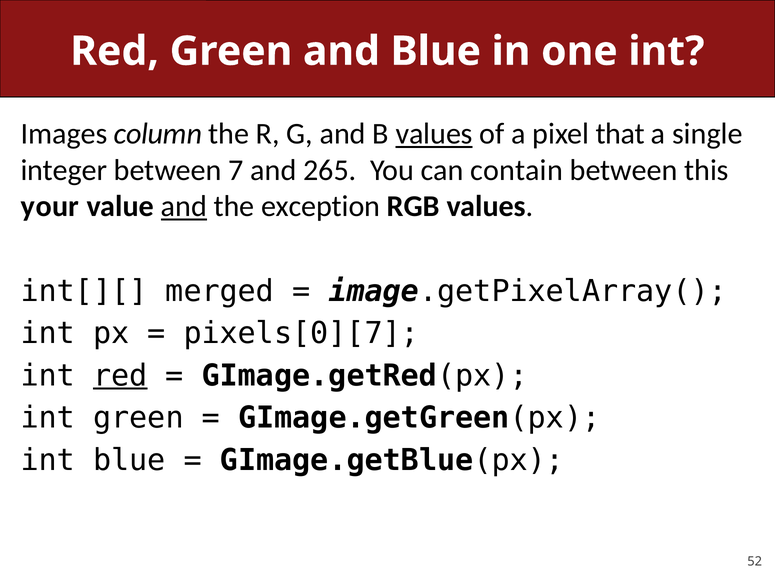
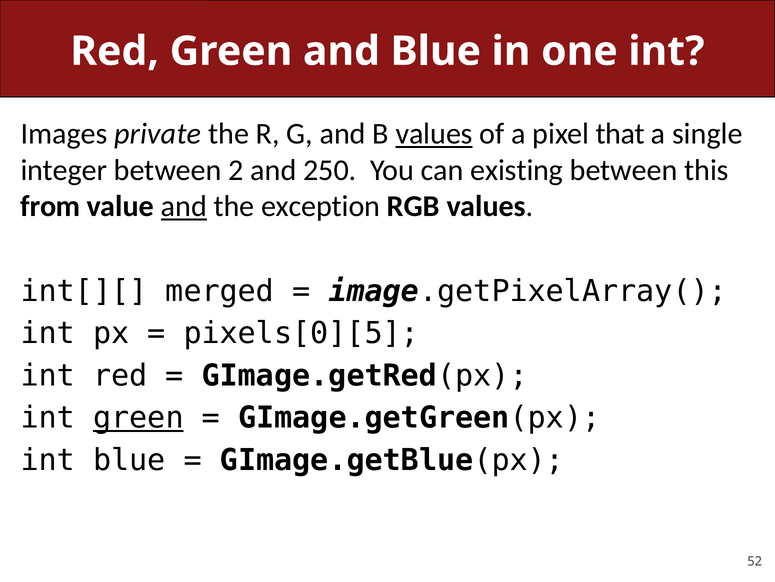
column: column -> private
7: 7 -> 2
265: 265 -> 250
contain: contain -> existing
your: your -> from
pixels[0][7: pixels[0][7 -> pixels[0][5
red at (120, 375) underline: present -> none
green at (138, 417) underline: none -> present
